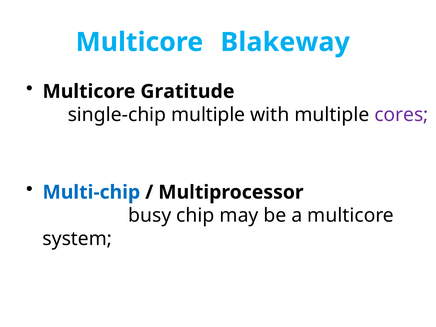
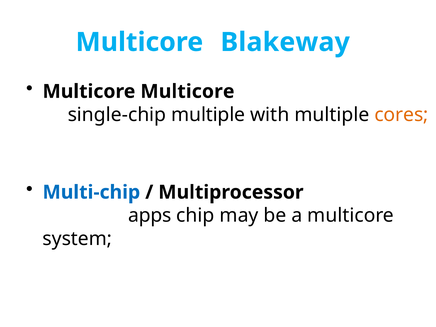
Multicore Gratitude: Gratitude -> Multicore
cores colour: purple -> orange
busy: busy -> apps
